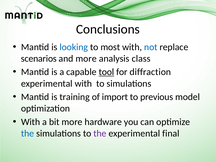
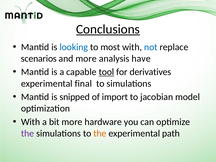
Conclusions underline: none -> present
class: class -> have
diffraction: diffraction -> derivatives
experimental with: with -> final
training: training -> snipped
previous: previous -> jacobian
the at (28, 133) colour: blue -> purple
the at (100, 133) colour: purple -> orange
final: final -> path
